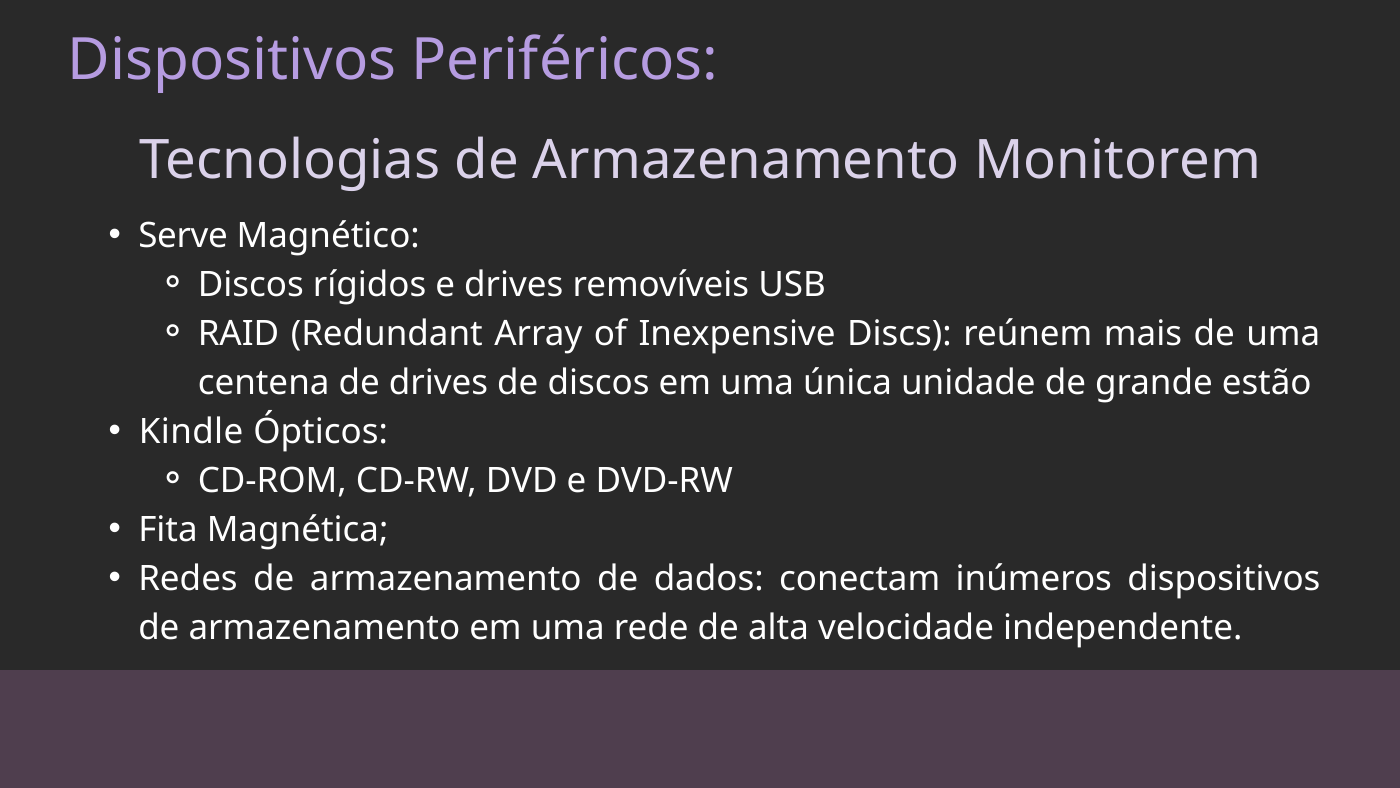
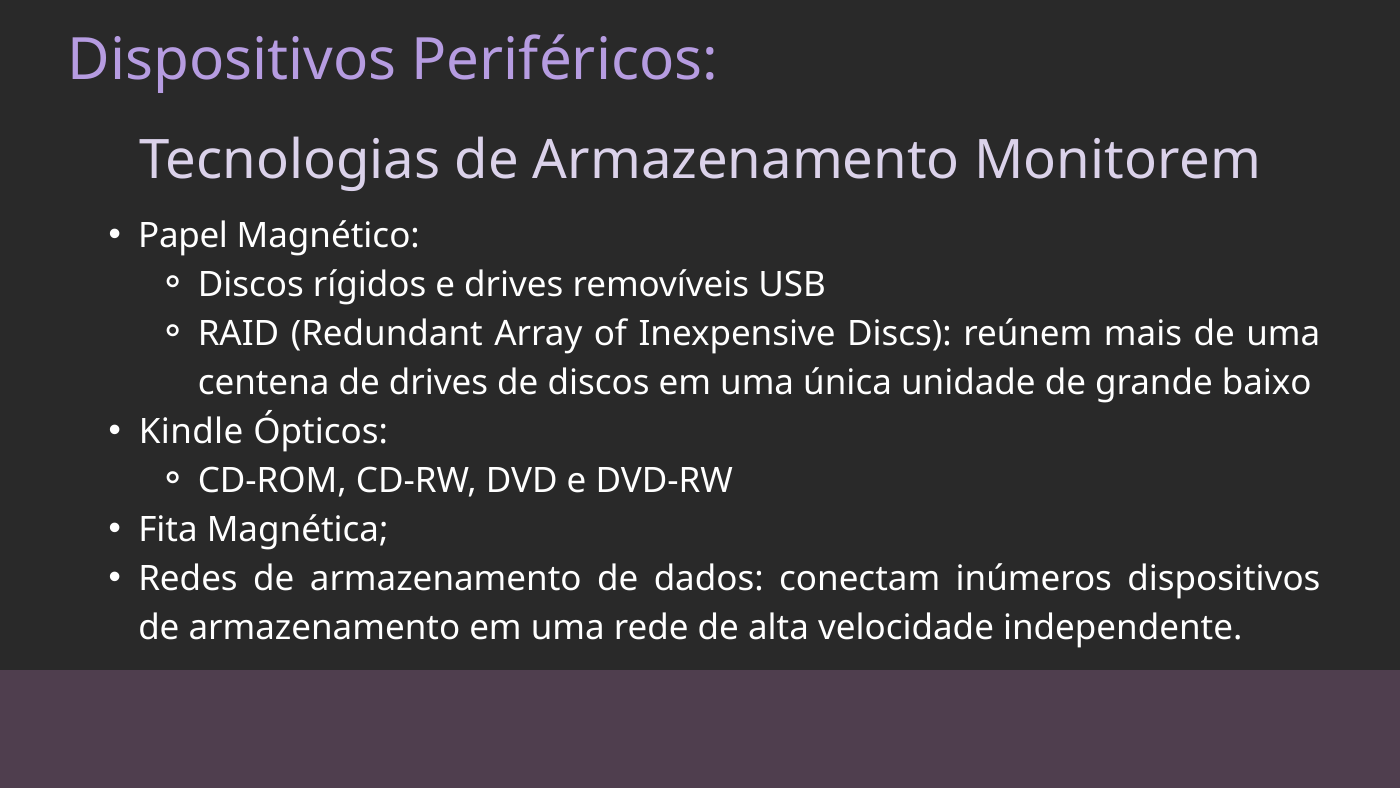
Serve: Serve -> Papel
estão: estão -> baixo
